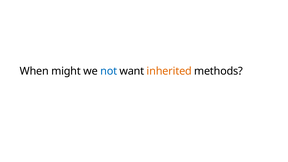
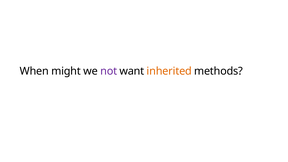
not colour: blue -> purple
